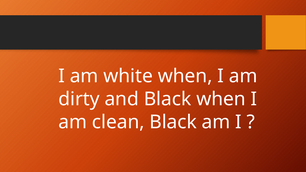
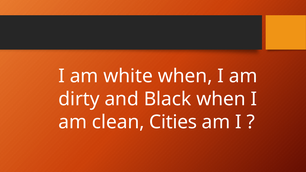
clean Black: Black -> Cities
